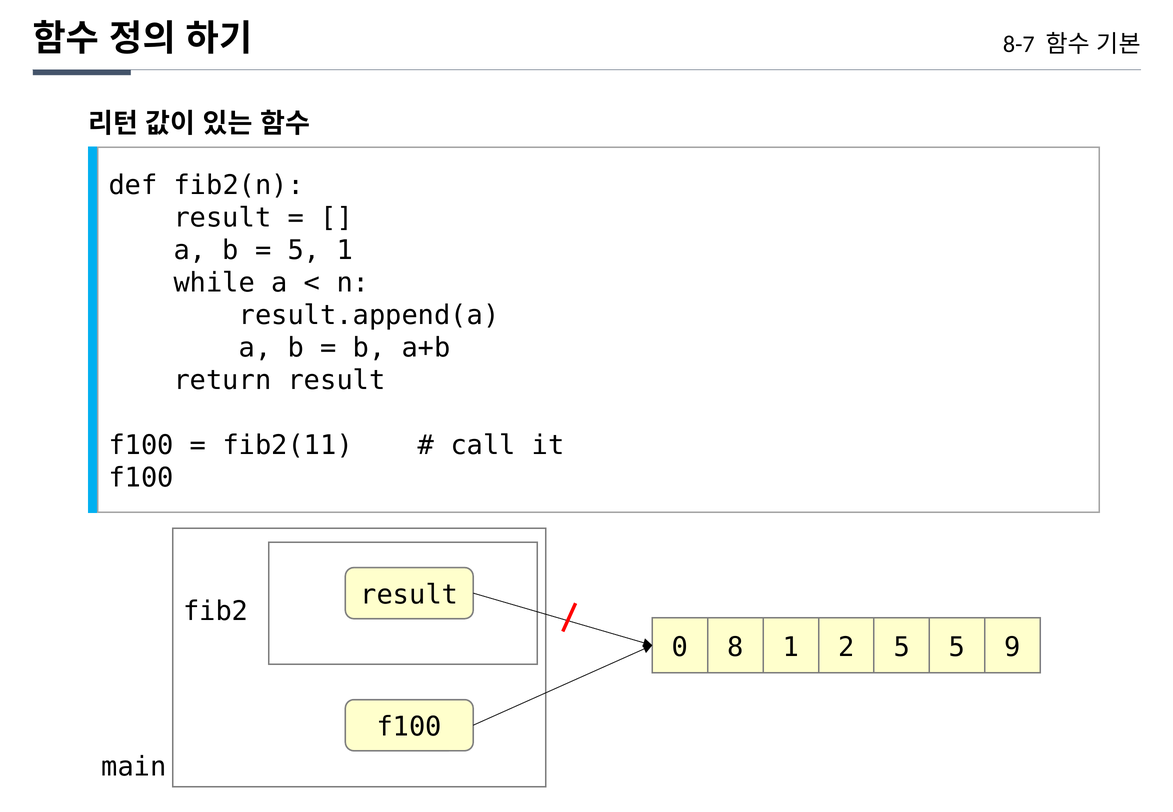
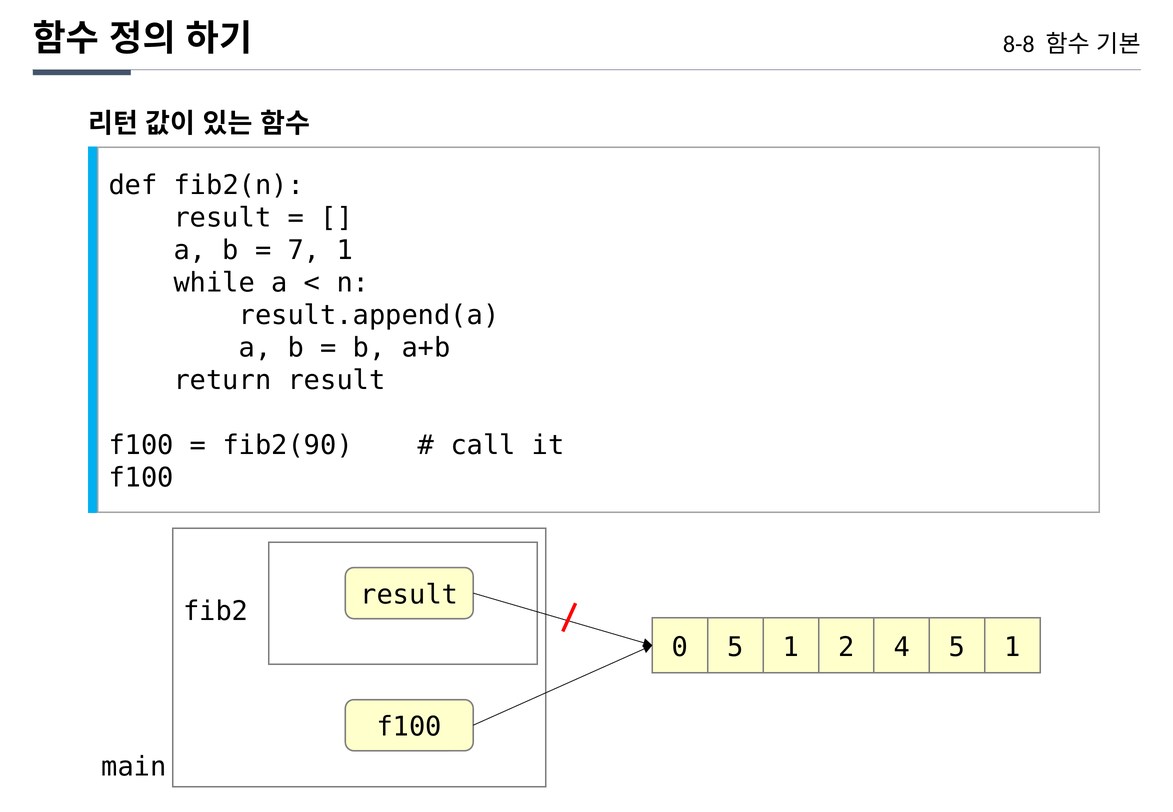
8-7: 8-7 -> 8-8
5 at (304, 251): 5 -> 7
fib2(11: fib2(11 -> fib2(90
0 8: 8 -> 5
2 5: 5 -> 4
9 at (1013, 647): 9 -> 1
